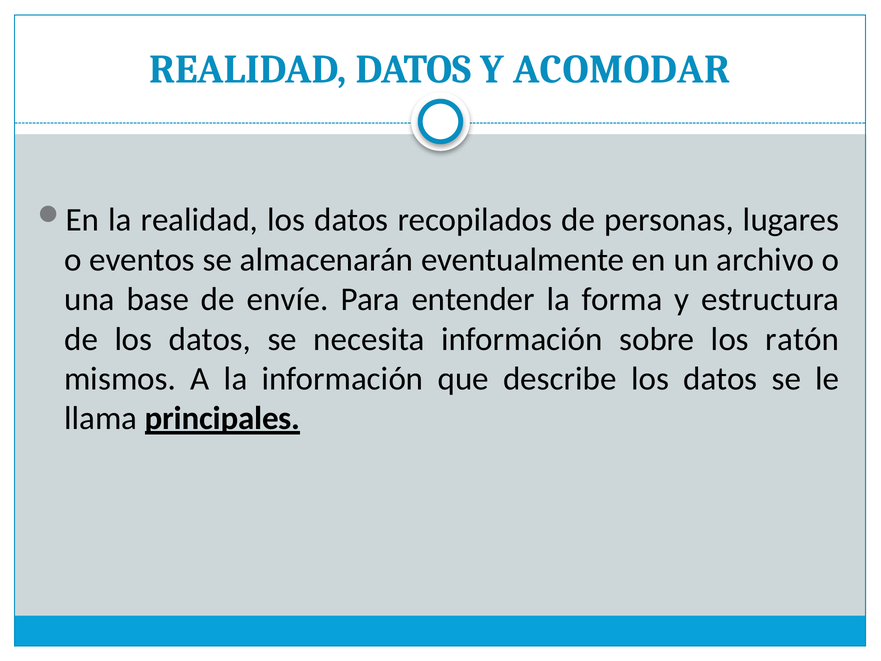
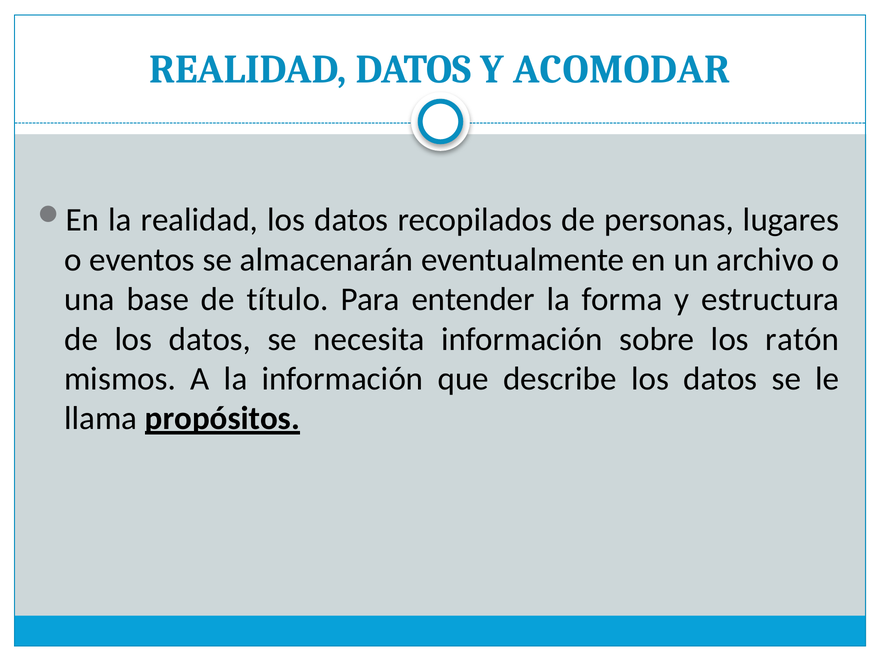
envíe: envíe -> título
principales: principales -> propósitos
